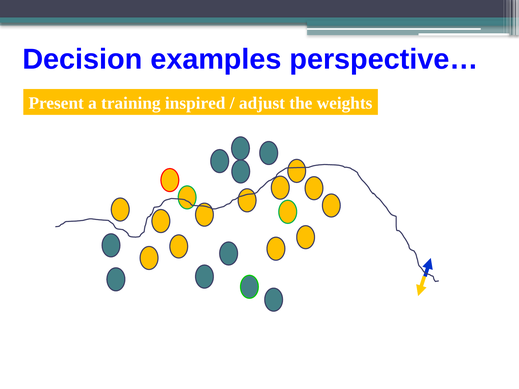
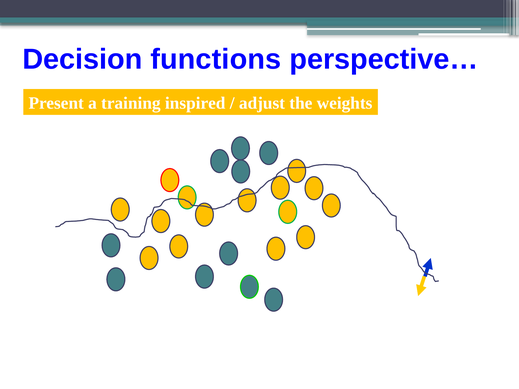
examples: examples -> functions
